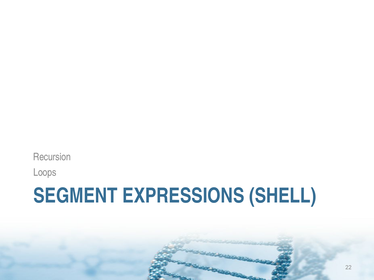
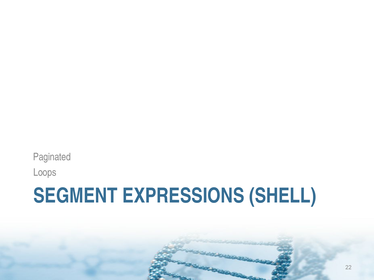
Recursion: Recursion -> Paginated
